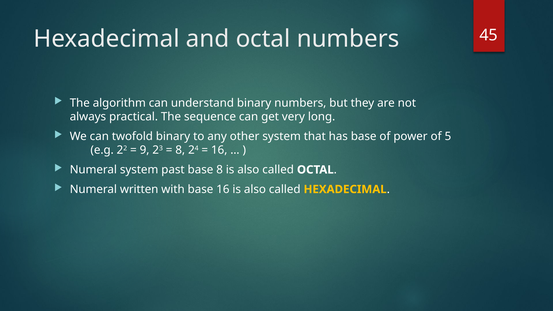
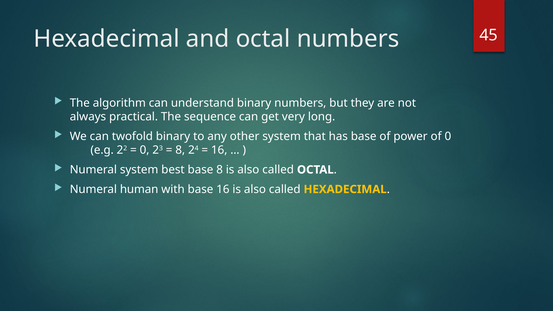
of 5: 5 -> 0
9 at (145, 150): 9 -> 0
past: past -> best
written: written -> human
